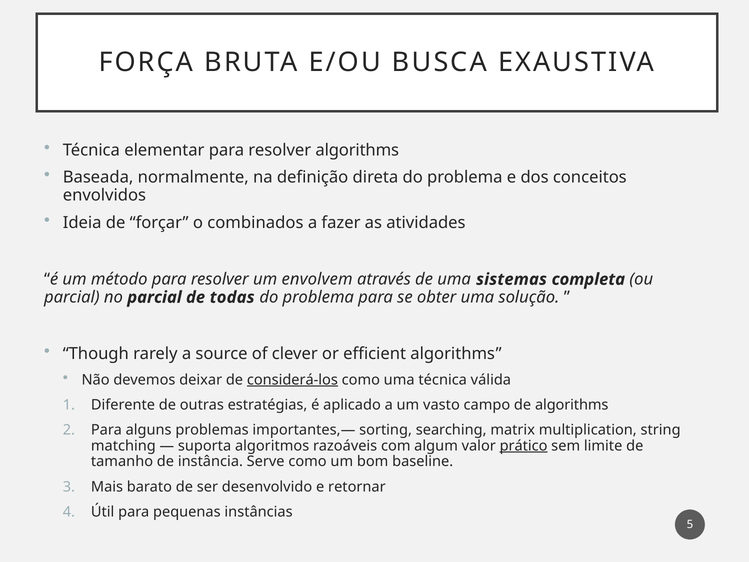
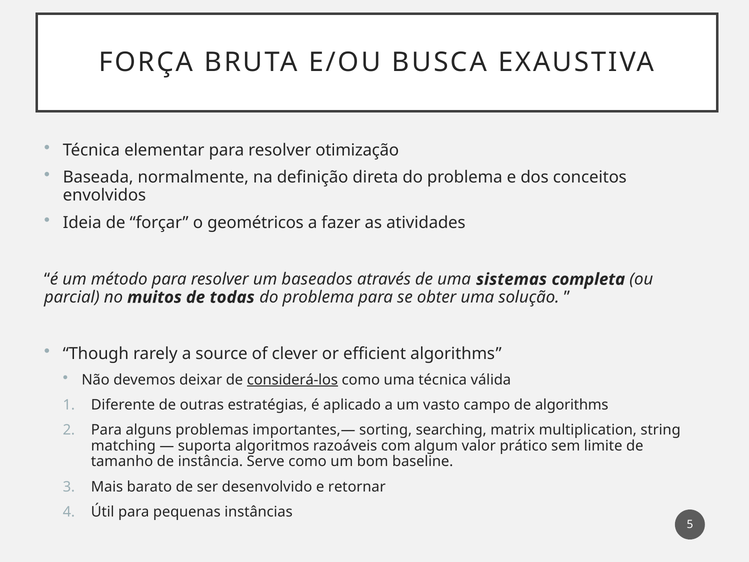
resolver algorithms: algorithms -> otimização
combinados: combinados -> geométricos
envolvem: envolvem -> baseados
no parcial: parcial -> muitos
prático underline: present -> none
